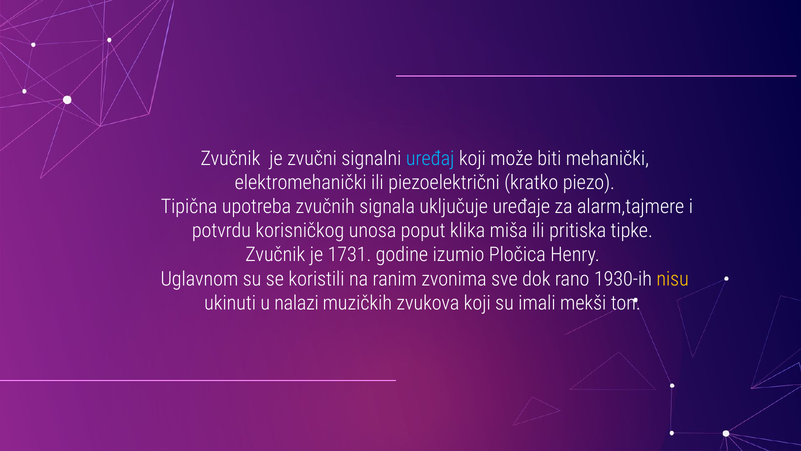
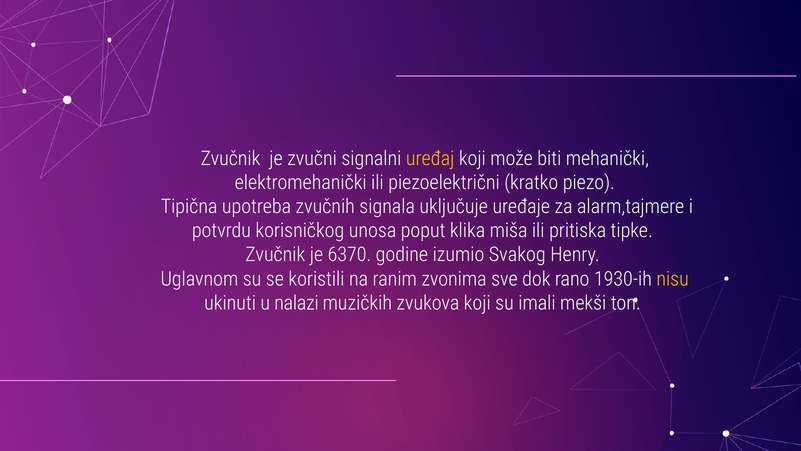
uređaj colour: light blue -> yellow
1731: 1731 -> 6370
Pločica: Pločica -> Svakog
